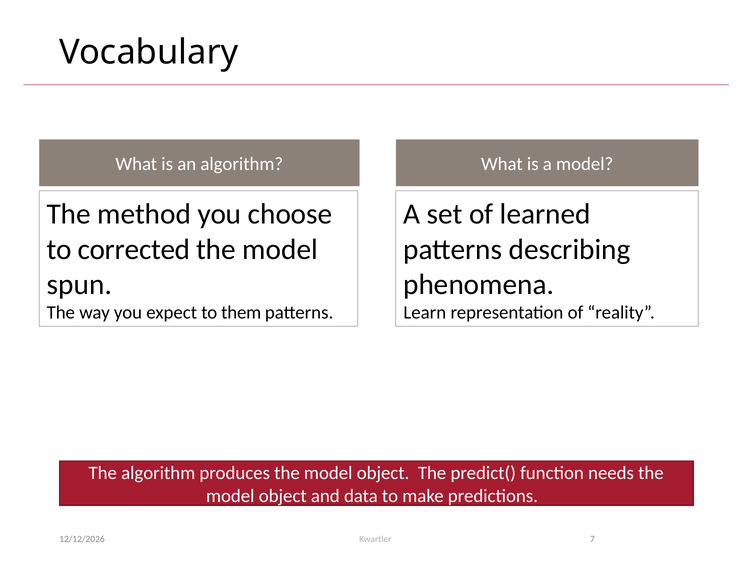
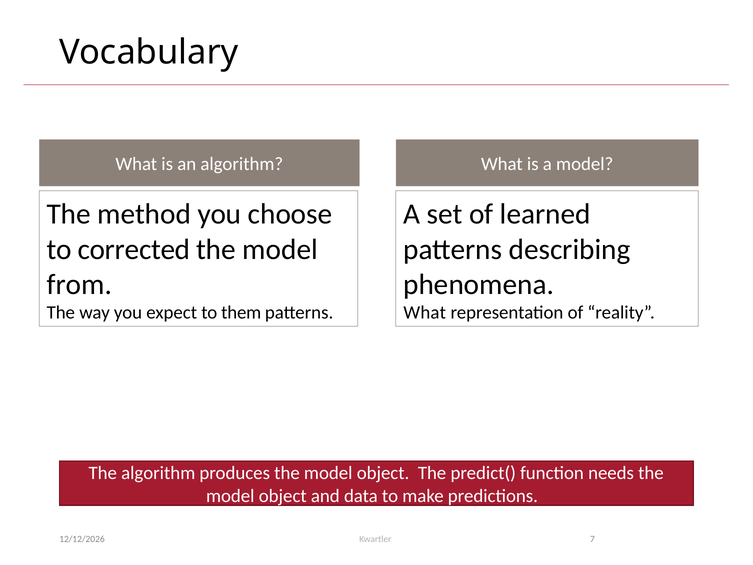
spun: spun -> from
Learn at (425, 313): Learn -> What
